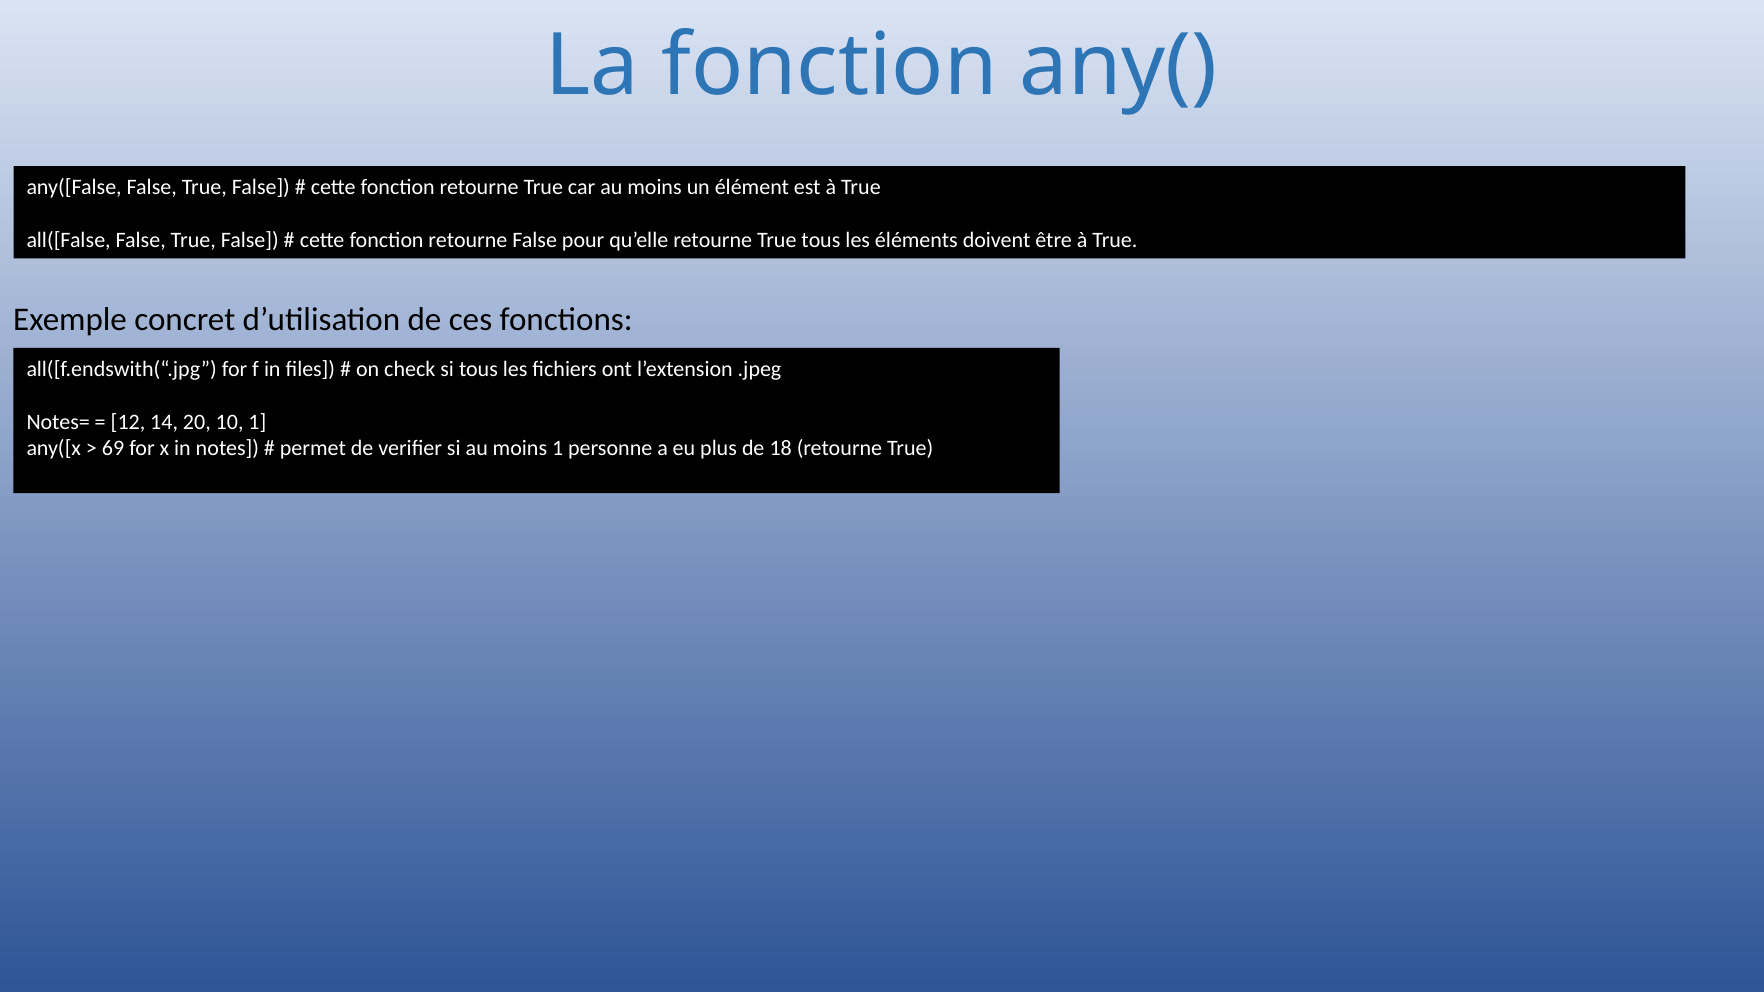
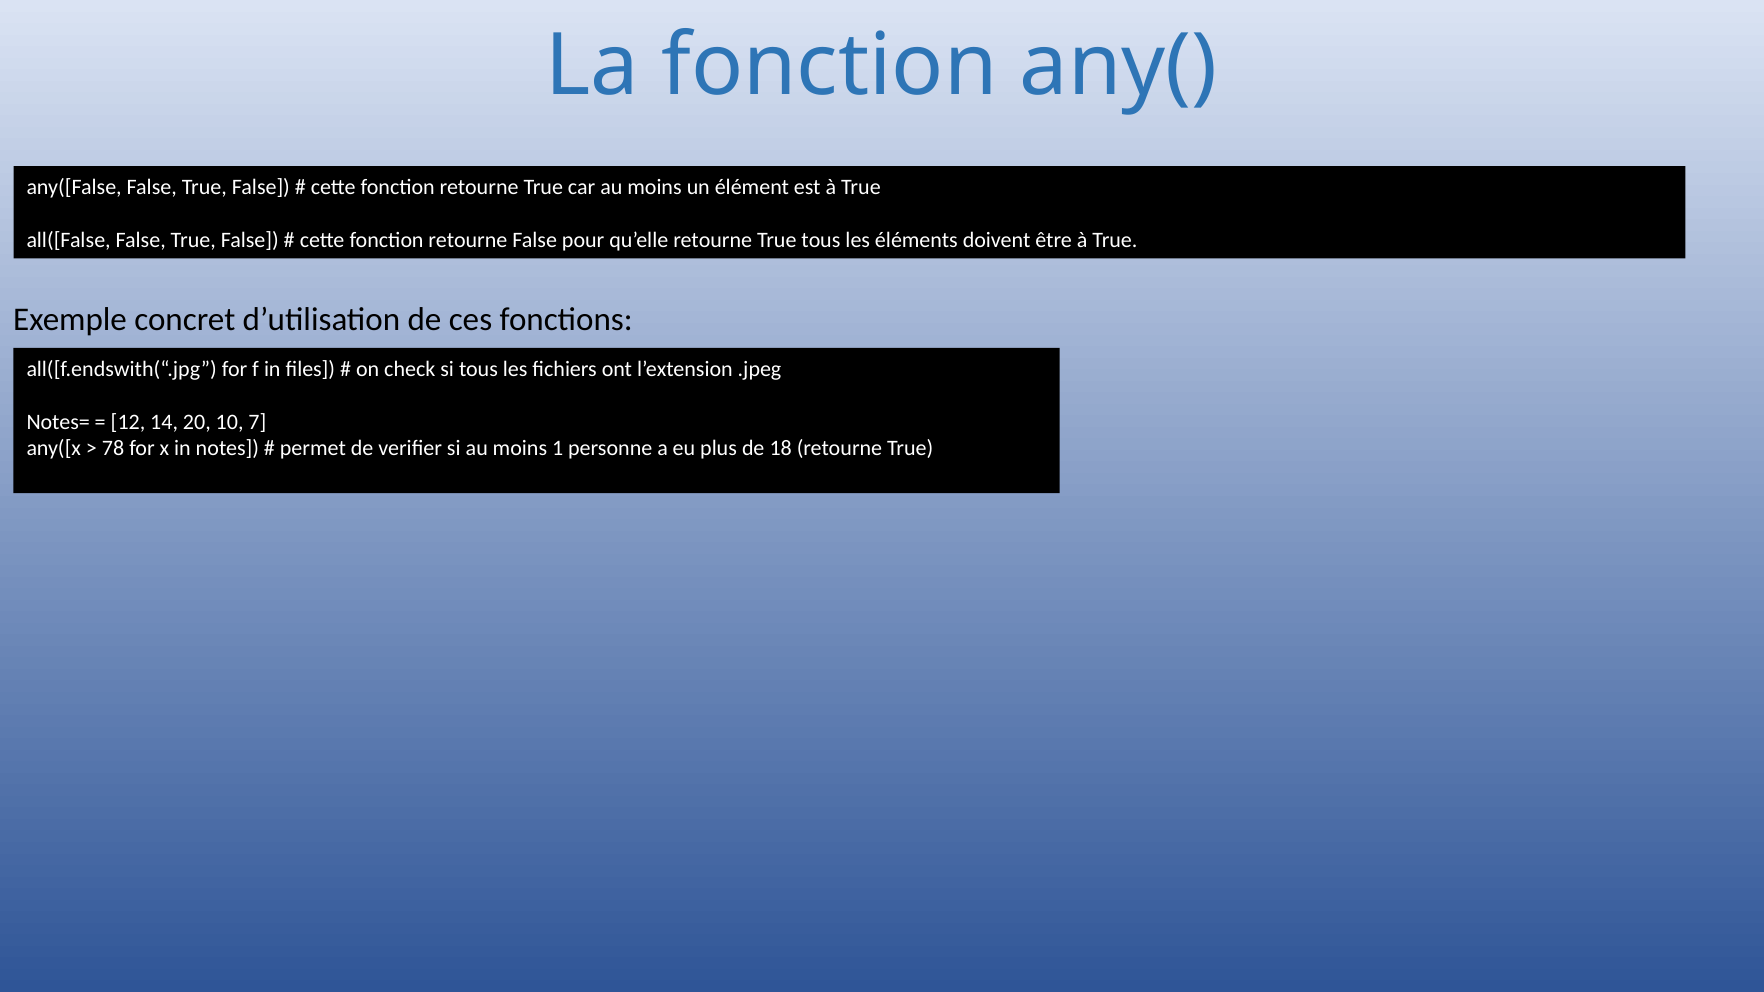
10 1: 1 -> 7
69: 69 -> 78
